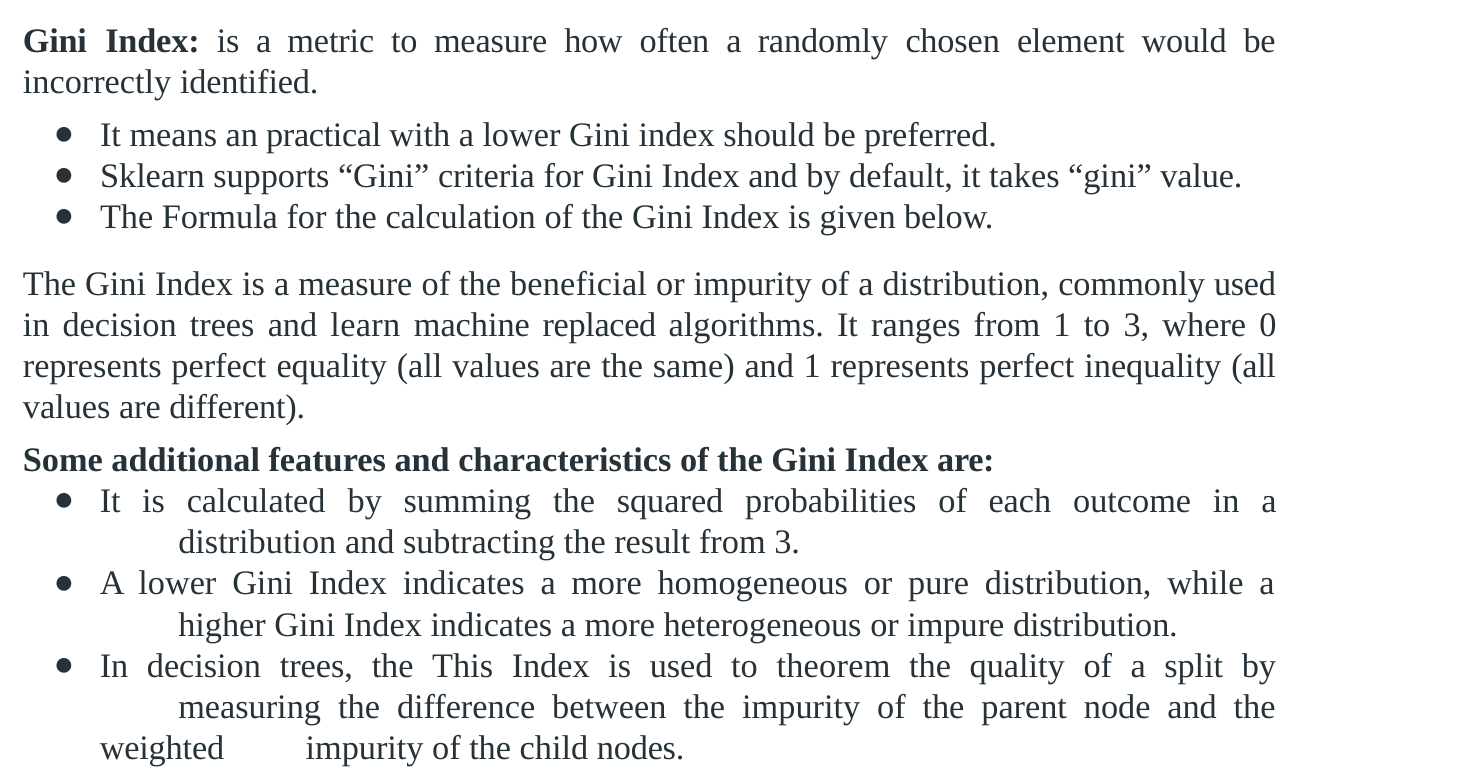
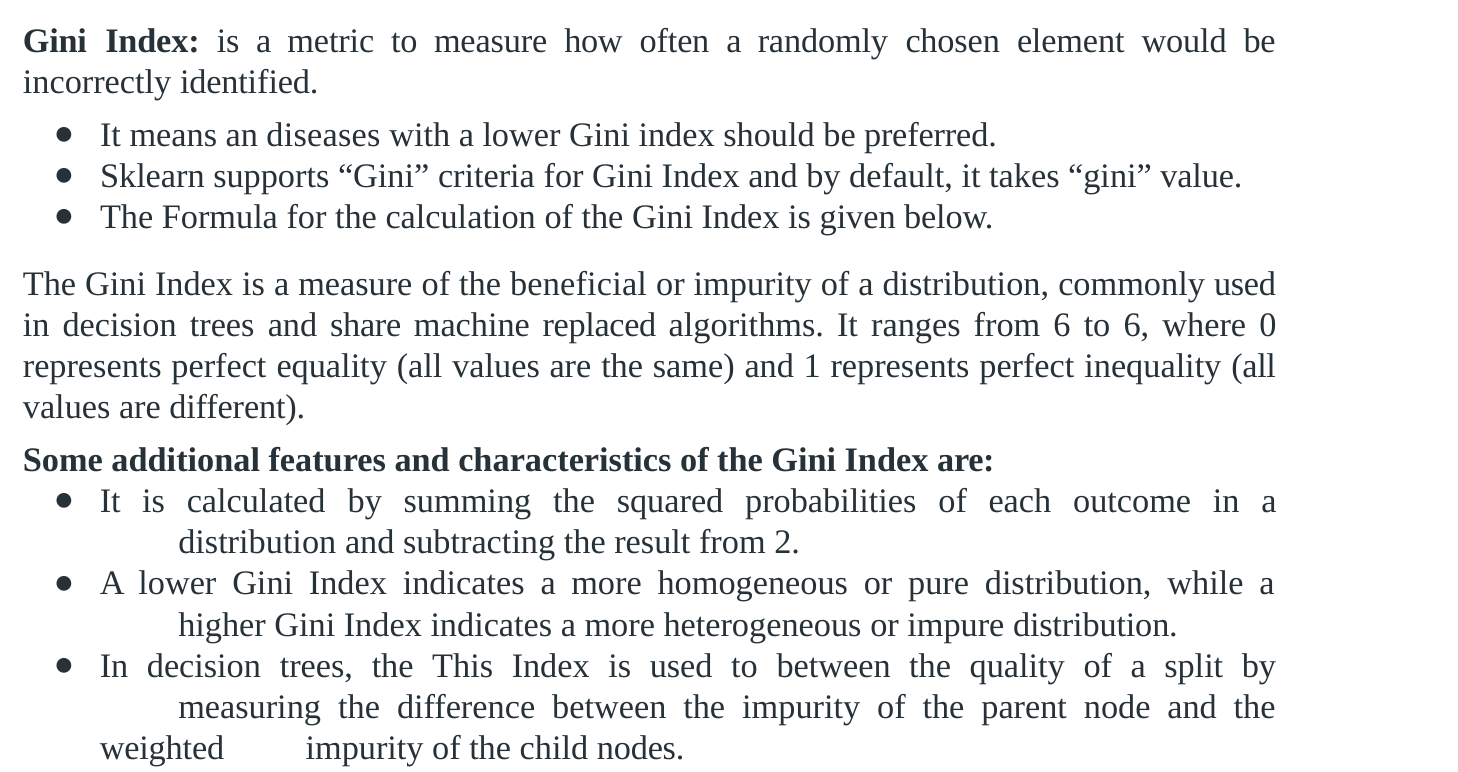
practical: practical -> diseases
learn: learn -> share
from 1: 1 -> 6
to 3: 3 -> 6
from 3: 3 -> 2
to theorem: theorem -> between
